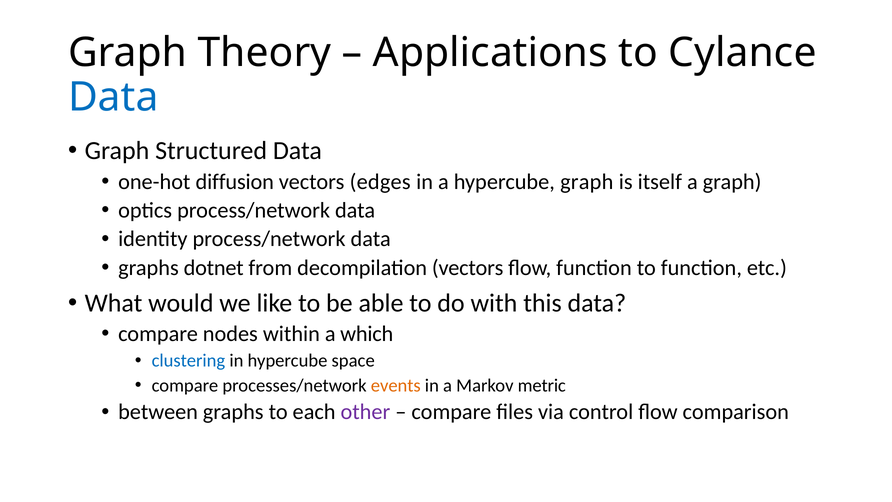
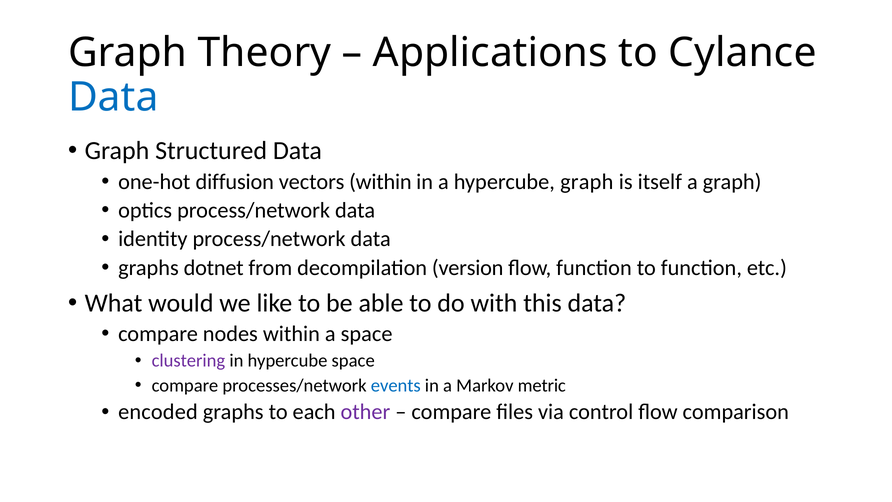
vectors edges: edges -> within
decompilation vectors: vectors -> version
a which: which -> space
clustering colour: blue -> purple
events colour: orange -> blue
between: between -> encoded
